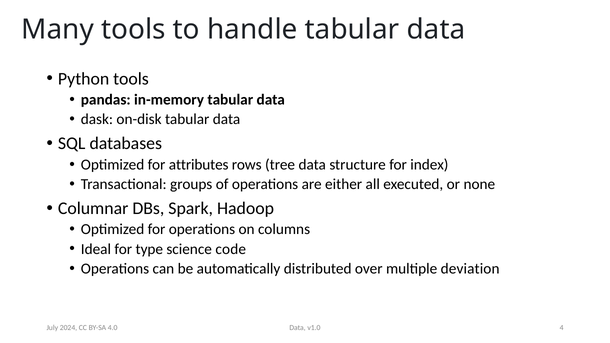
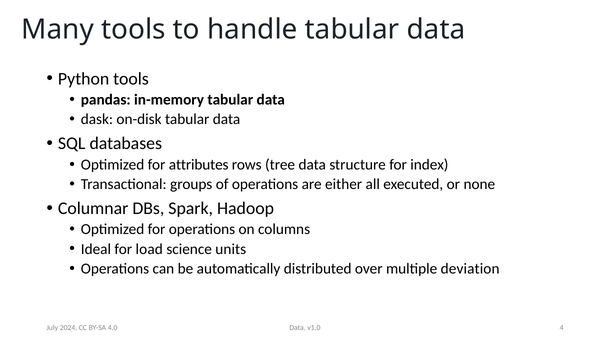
type: type -> load
code: code -> units
